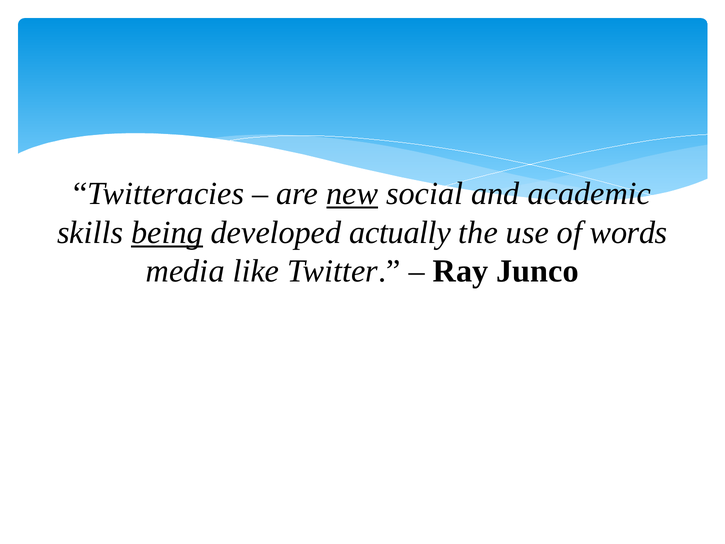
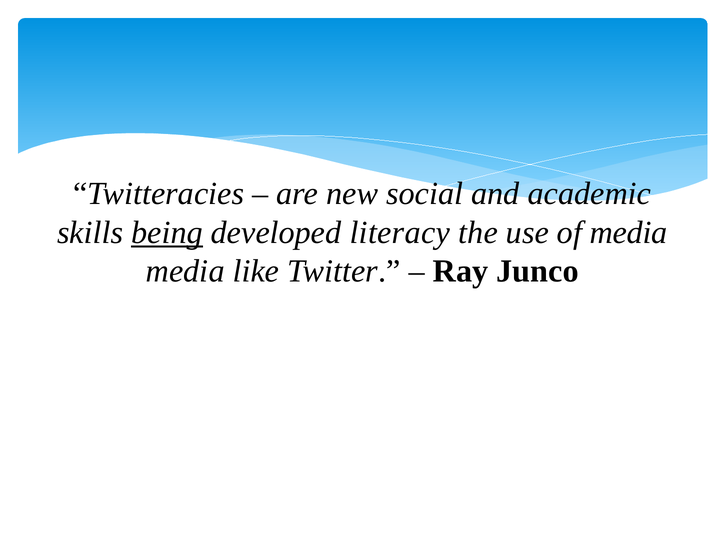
new underline: present -> none
actually: actually -> literacy
of words: words -> media
